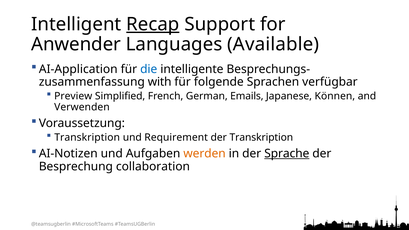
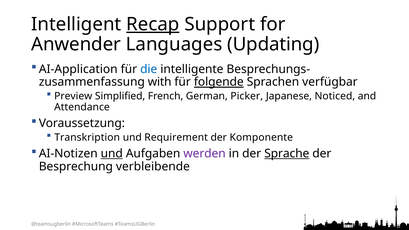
Available: Available -> Updating
folgende underline: none -> present
Emails: Emails -> Picker
Können: Können -> Noticed
Verwenden: Verwenden -> Attendance
der Transkription: Transkription -> Komponente
und at (112, 154) underline: none -> present
werden colour: orange -> purple
collaboration: collaboration -> verbleibende
